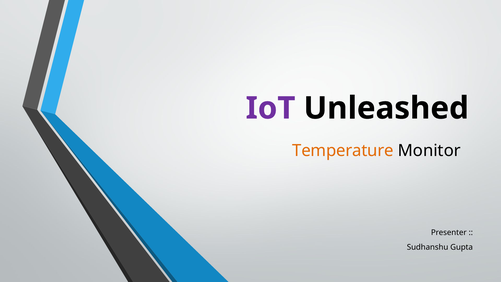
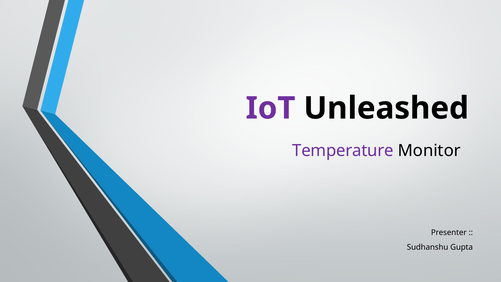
Temperature colour: orange -> purple
